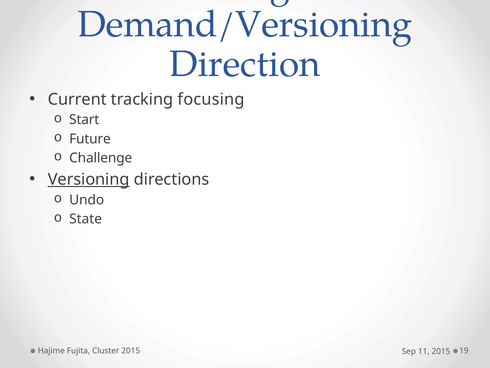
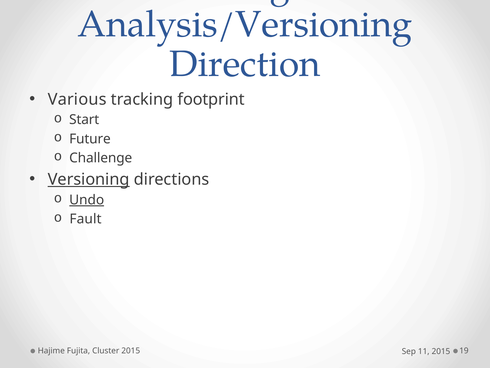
Demand/Versioning: Demand/Versioning -> Analysis/Versioning
Current: Current -> Various
focusing: focusing -> footprint
Undo underline: none -> present
State: State -> Fault
